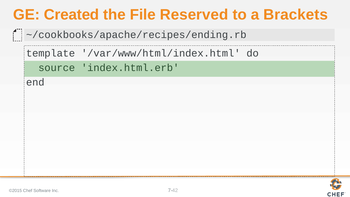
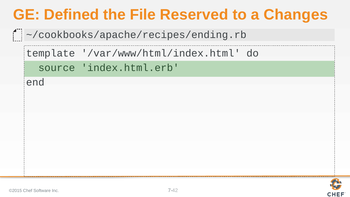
Created: Created -> Defined
Brackets: Brackets -> Changes
